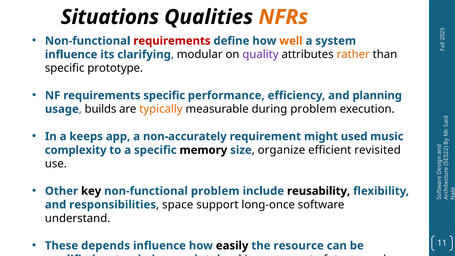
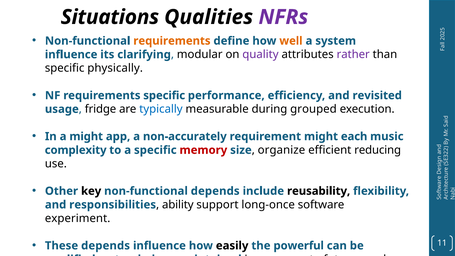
NFRs colour: orange -> purple
requirements at (172, 41) colour: red -> orange
rather colour: orange -> purple
prototype: prototype -> physically
planning: planning -> revisited
builds: builds -> fridge
typically colour: orange -> blue
during problem: problem -> grouped
a keeps: keeps -> might
used: used -> each
memory colour: black -> red
revisited: revisited -> reducing
non-functional problem: problem -> depends
space: space -> ability
understand: understand -> experiment
resource: resource -> powerful
